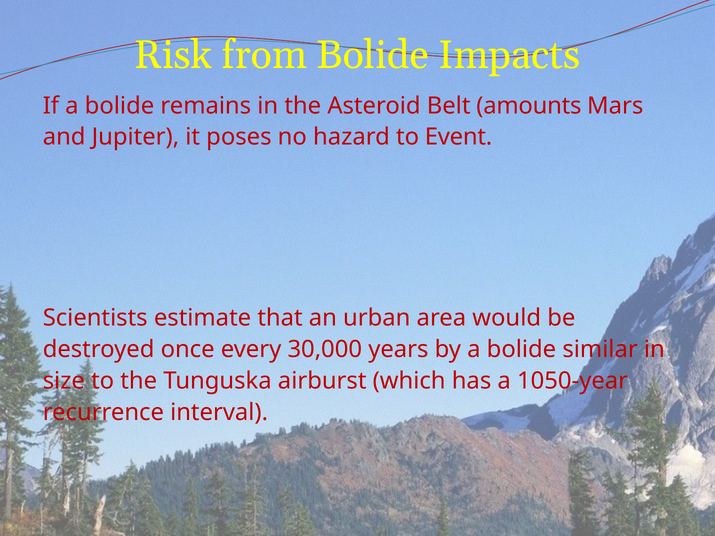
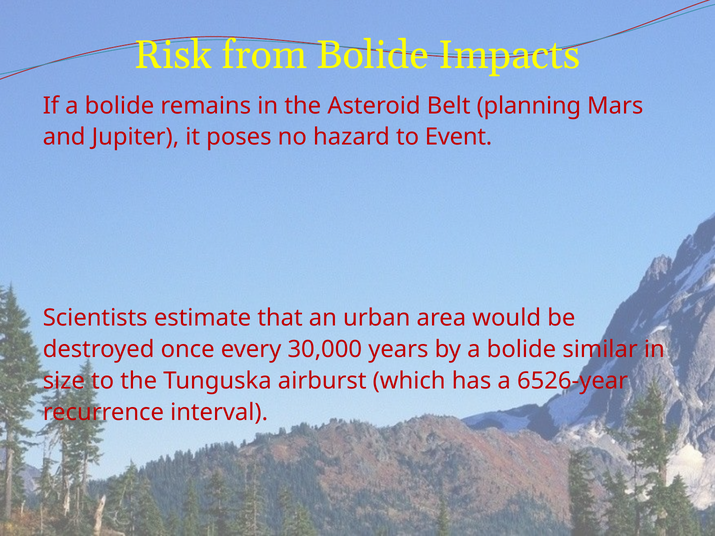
amounts: amounts -> planning
1050-year: 1050-year -> 6526-year
